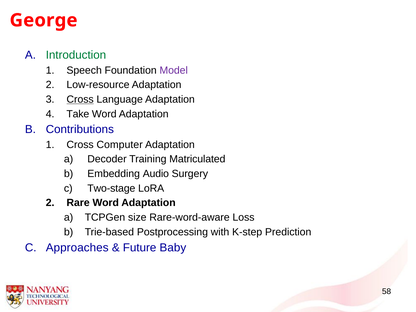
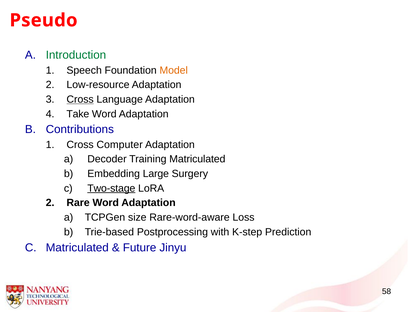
George: George -> Pseudo
Model colour: purple -> orange
Audio: Audio -> Large
Two-stage underline: none -> present
Approaches at (77, 248): Approaches -> Matriculated
Baby: Baby -> Jinyu
